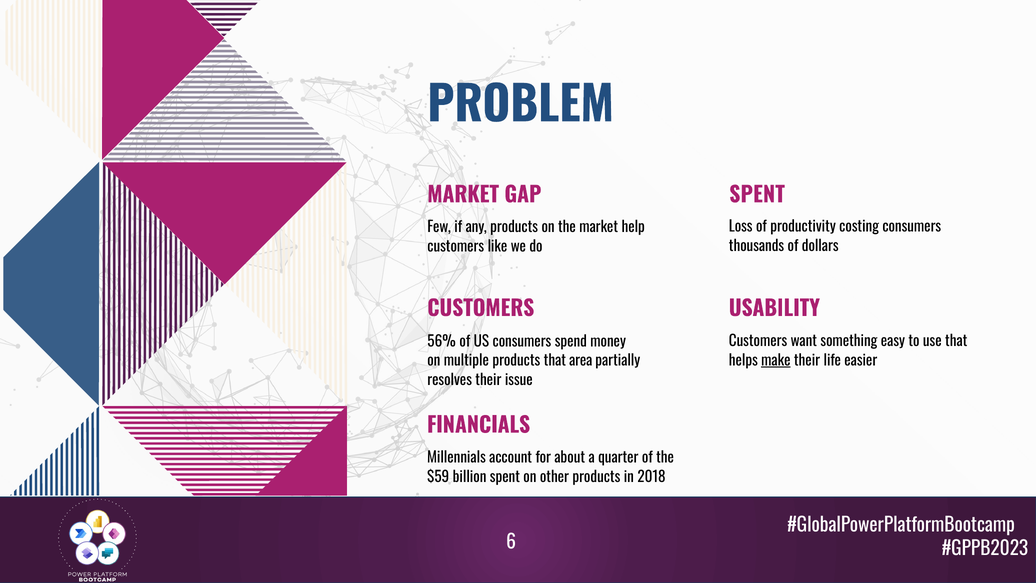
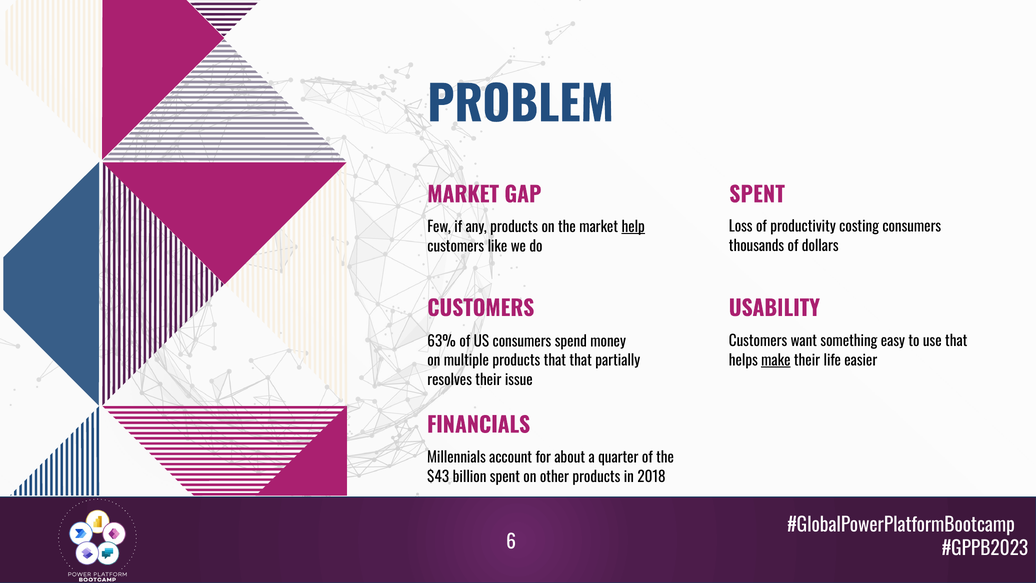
help underline: none -> present
56%: 56% -> 63%
that area: area -> that
$59: $59 -> $43
